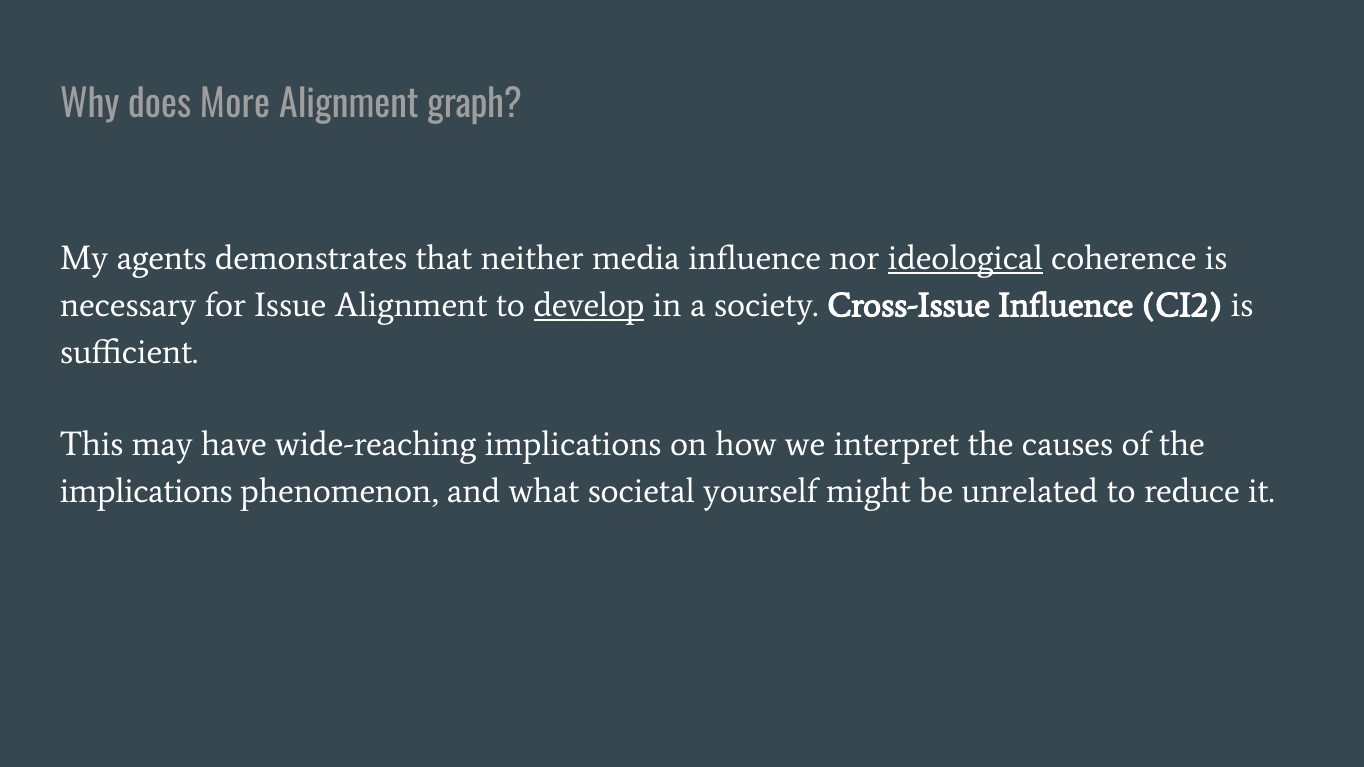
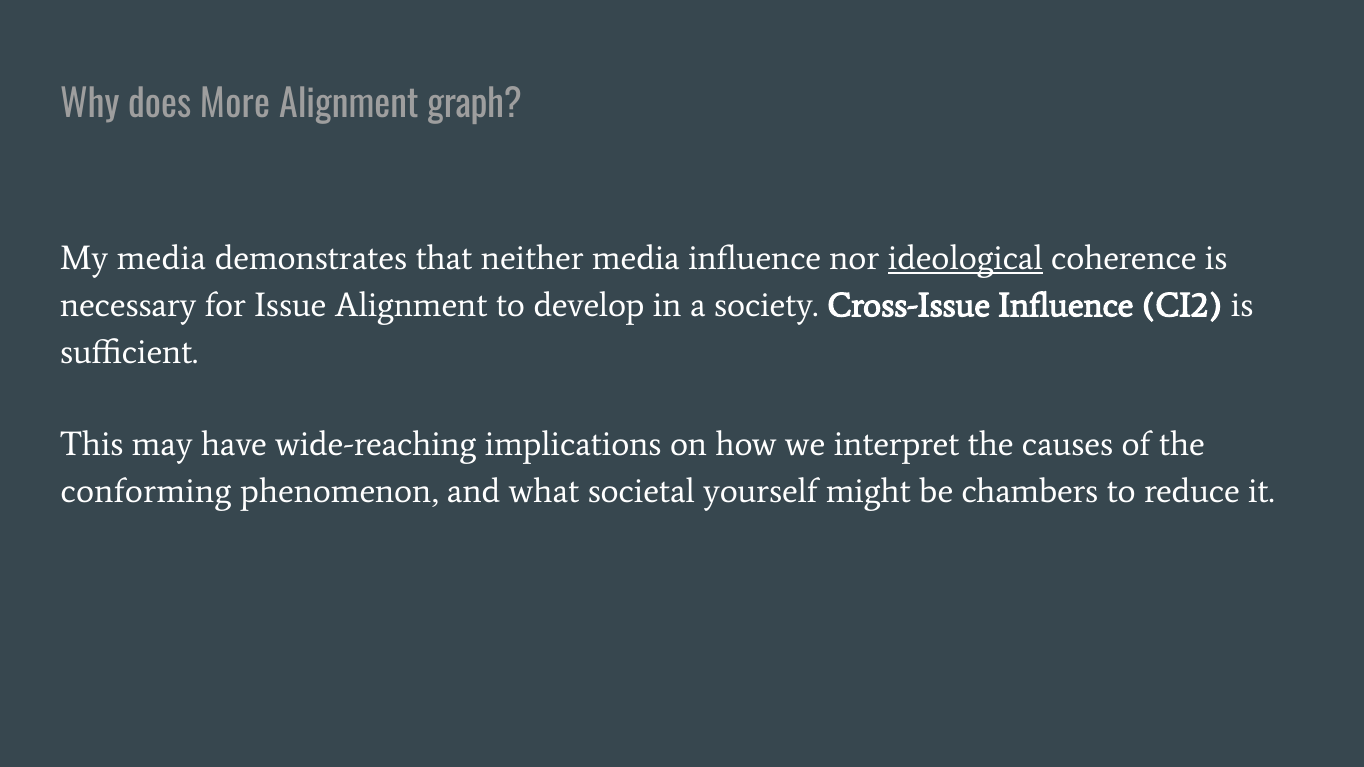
My agents: agents -> media
develop underline: present -> none
implications at (146, 492): implications -> conforming
unrelated: unrelated -> chambers
